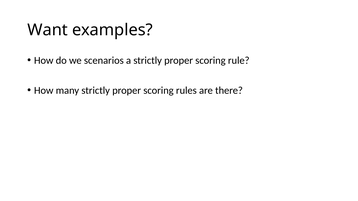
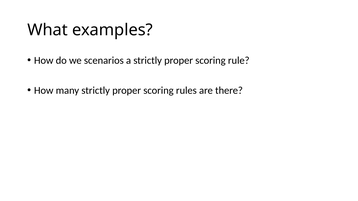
Want: Want -> What
